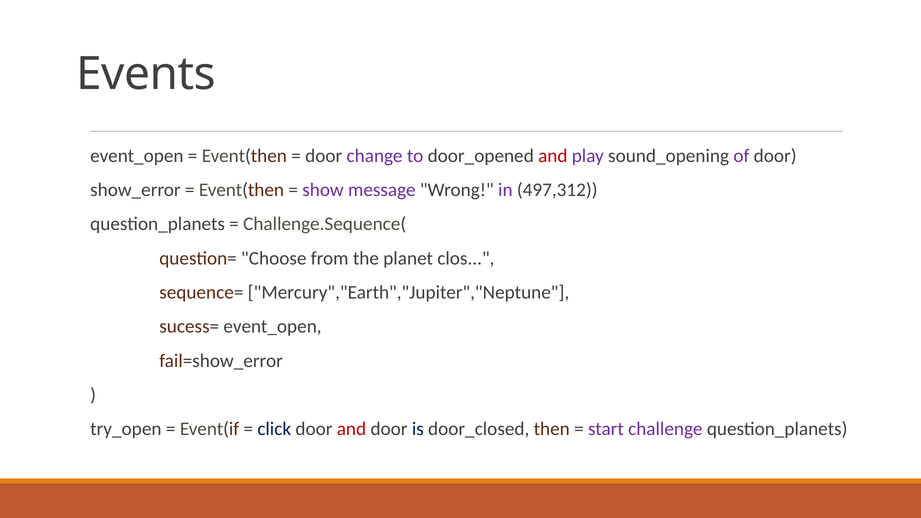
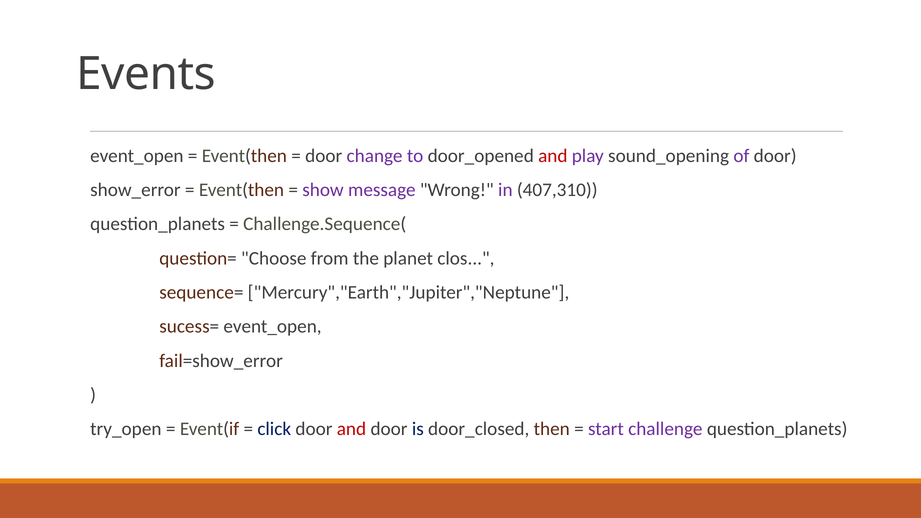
497,312: 497,312 -> 407,310
